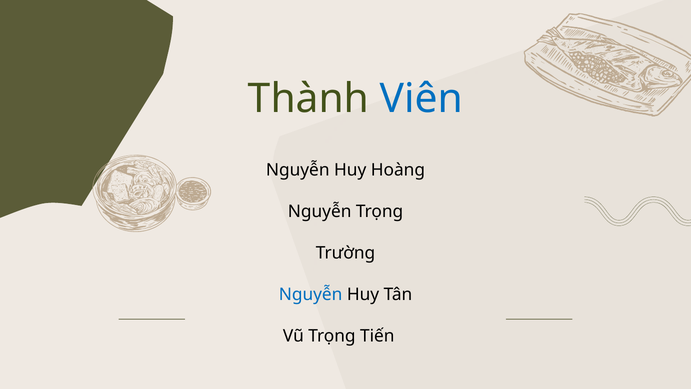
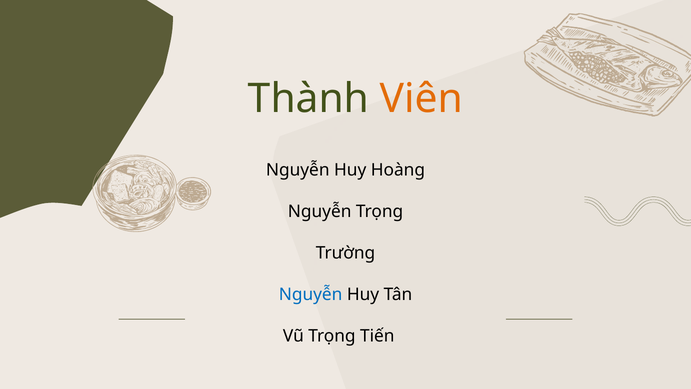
Viên colour: blue -> orange
